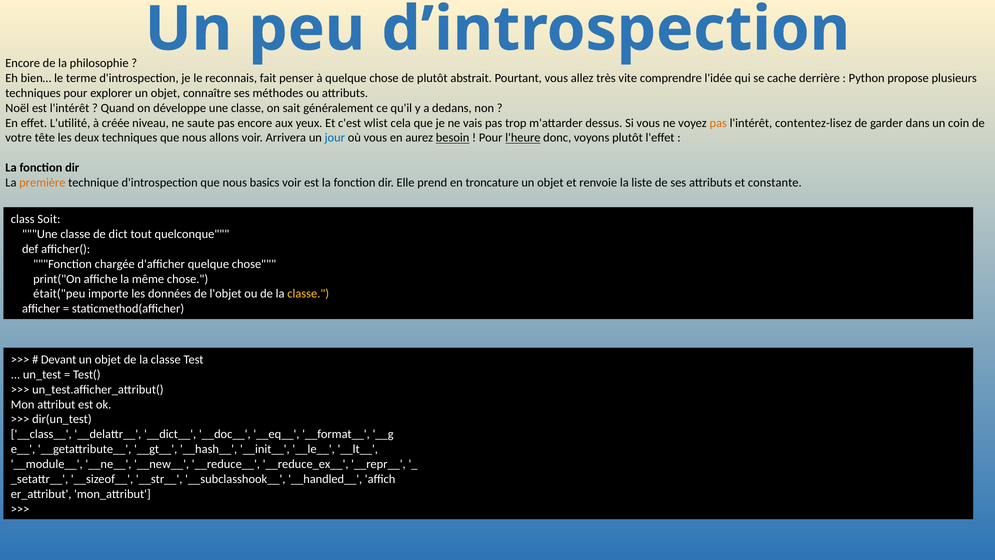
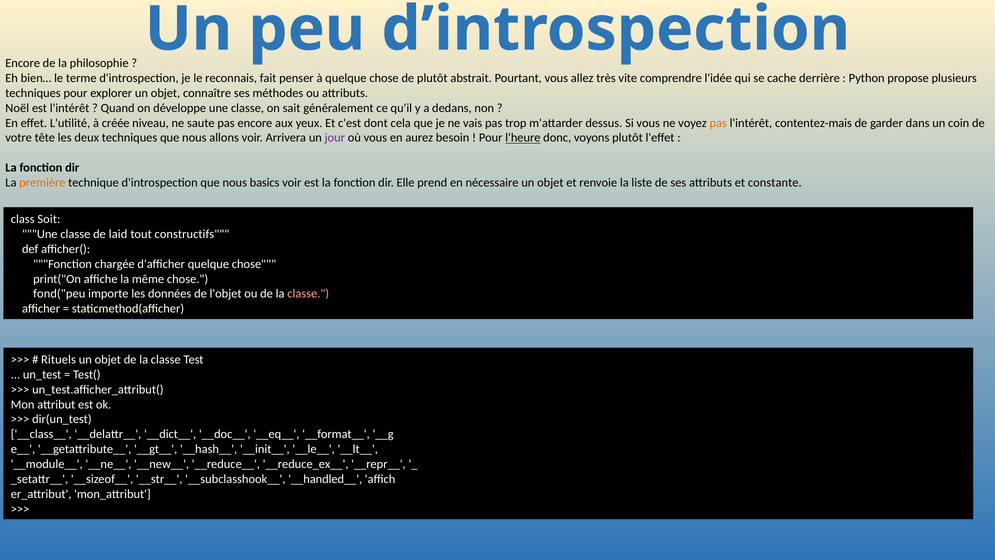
wlist: wlist -> dont
contentez-lisez: contentez-lisez -> contentez-mais
jour colour: blue -> purple
besoin underline: present -> none
troncature: troncature -> nécessaire
dict: dict -> laid
quelconque: quelconque -> constructifs
était("peu: était("peu -> fond("peu
classe at (308, 294) colour: yellow -> pink
Devant: Devant -> Rituels
